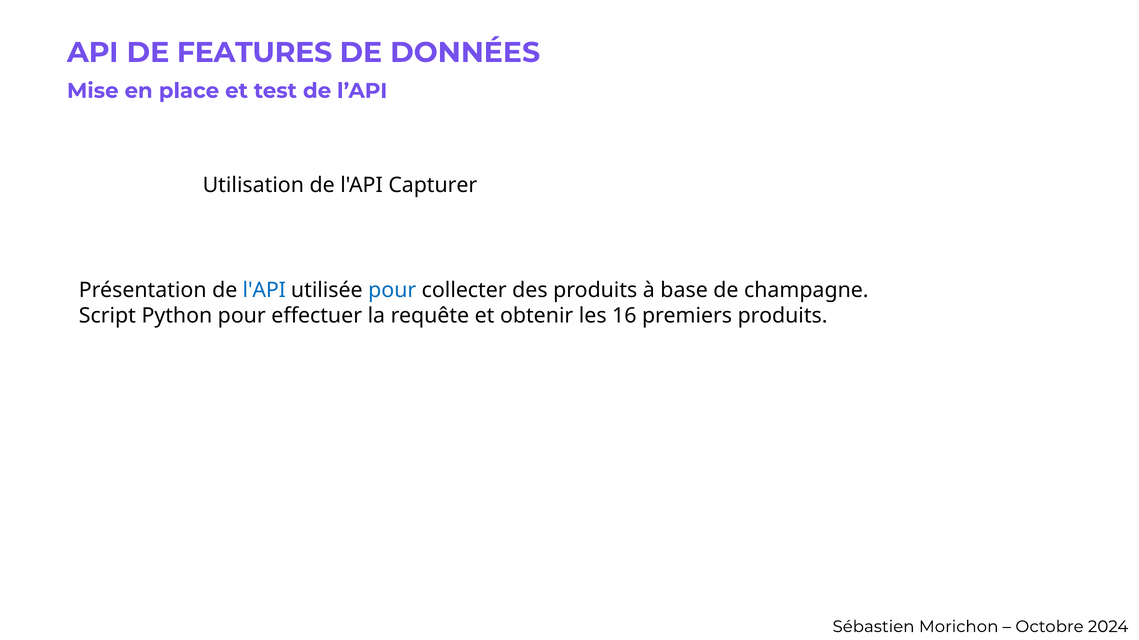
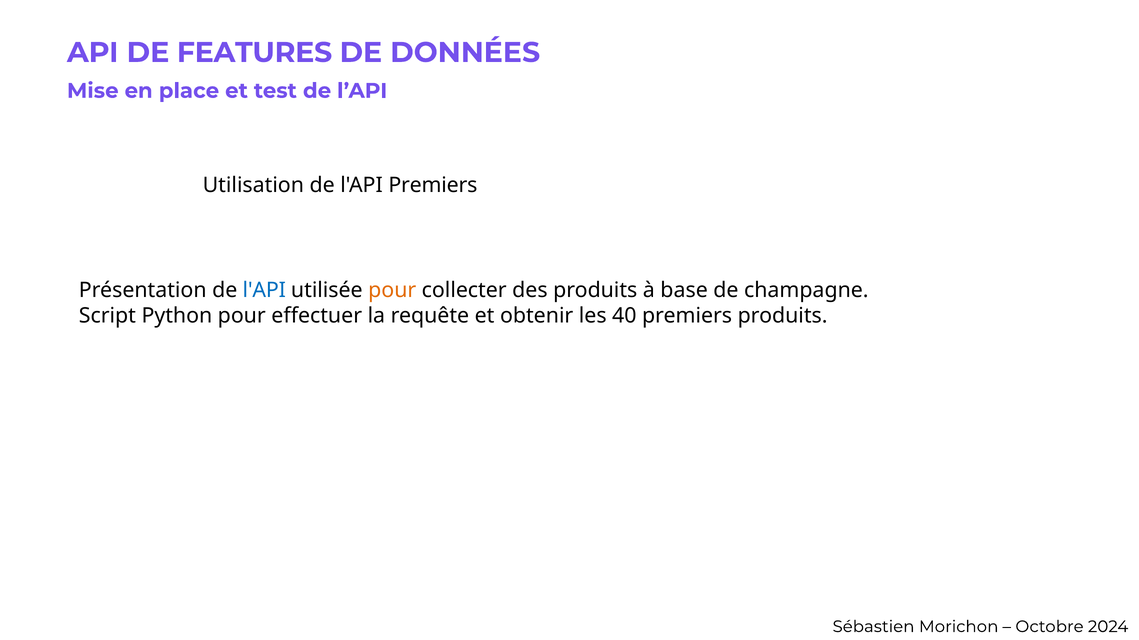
l'API Capturer: Capturer -> Premiers
pour at (392, 290) colour: blue -> orange
16: 16 -> 40
